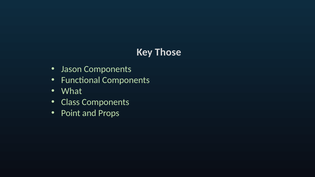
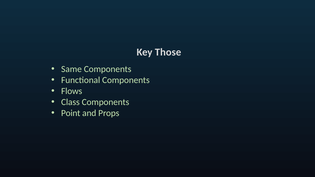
Jason: Jason -> Same
What: What -> Flows
